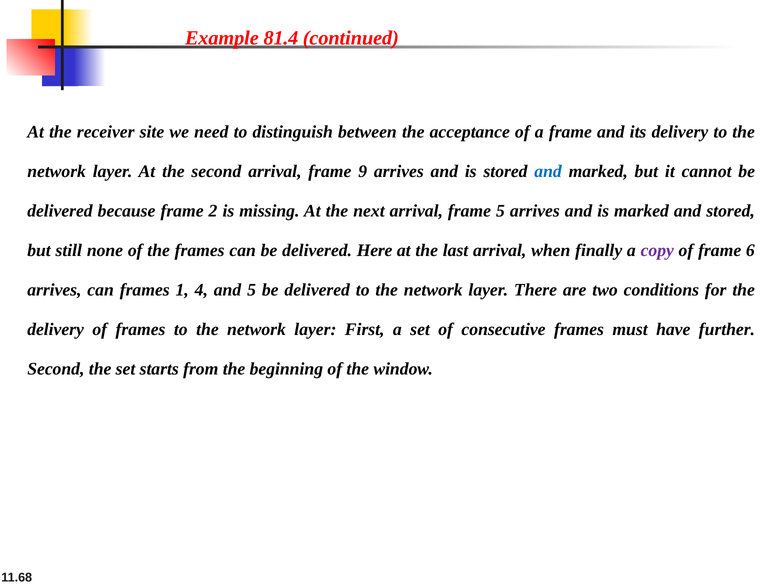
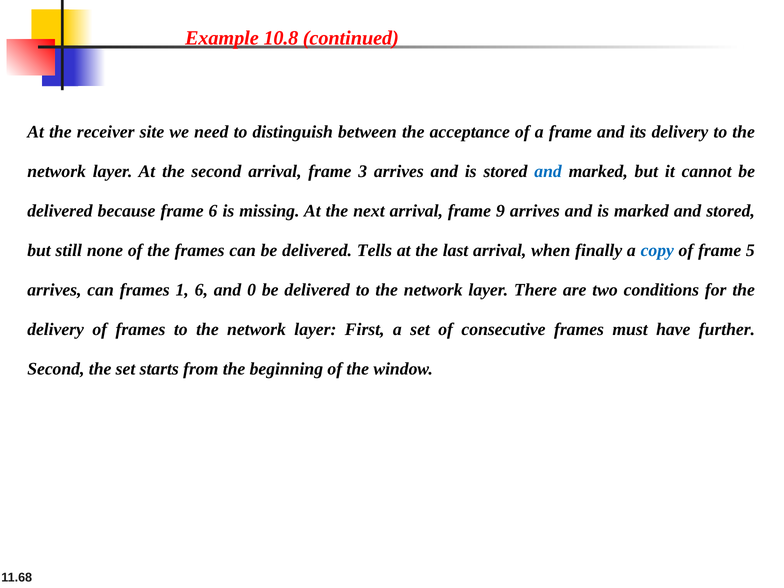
81.4: 81.4 -> 10.8
9: 9 -> 3
frame 2: 2 -> 6
frame 5: 5 -> 9
Here: Here -> Tells
copy colour: purple -> blue
6: 6 -> 5
1 4: 4 -> 6
and 5: 5 -> 0
